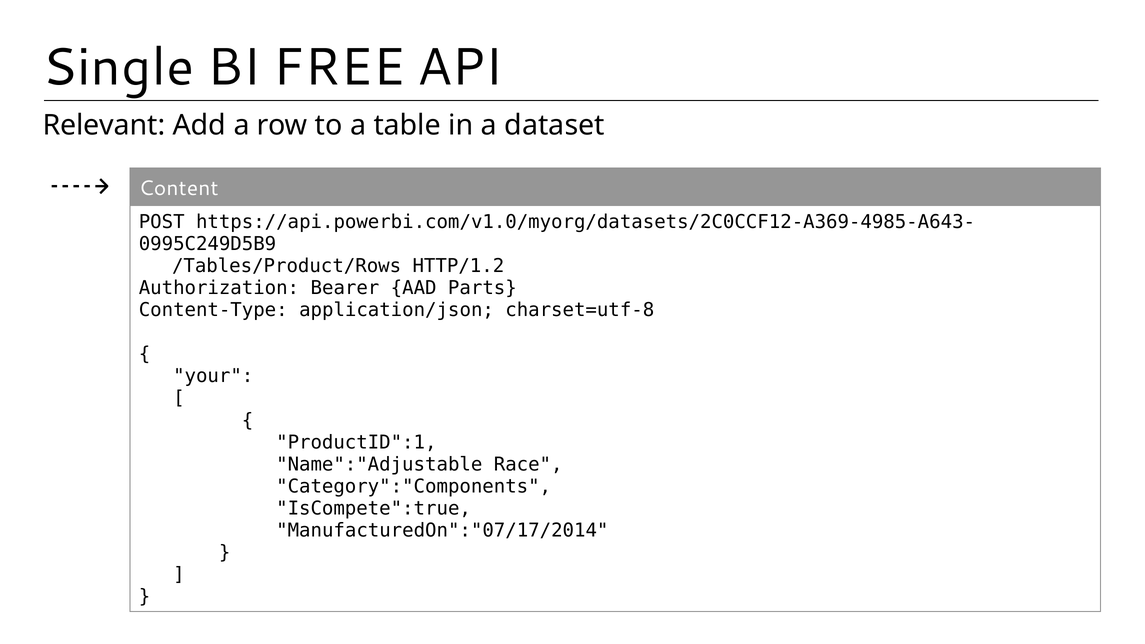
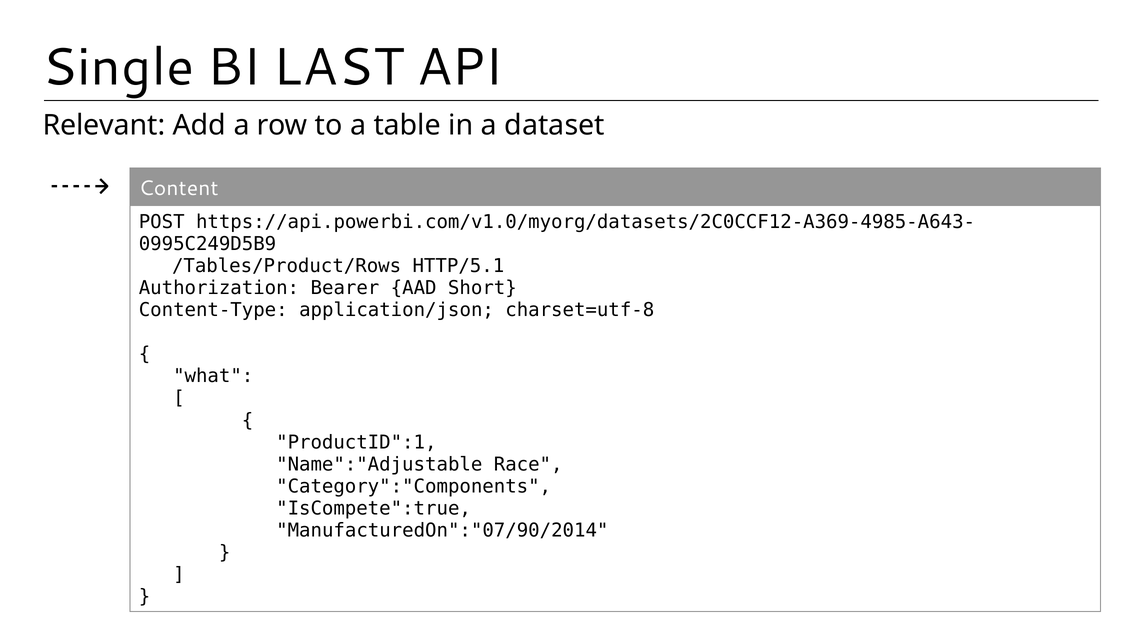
FREE: FREE -> LAST
HTTP/1.2: HTTP/1.2 -> HTTP/5.1
Parts: Parts -> Short
your: your -> what
ManufacturedOn":"07/17/2014: ManufacturedOn":"07/17/2014 -> ManufacturedOn":"07/90/2014
